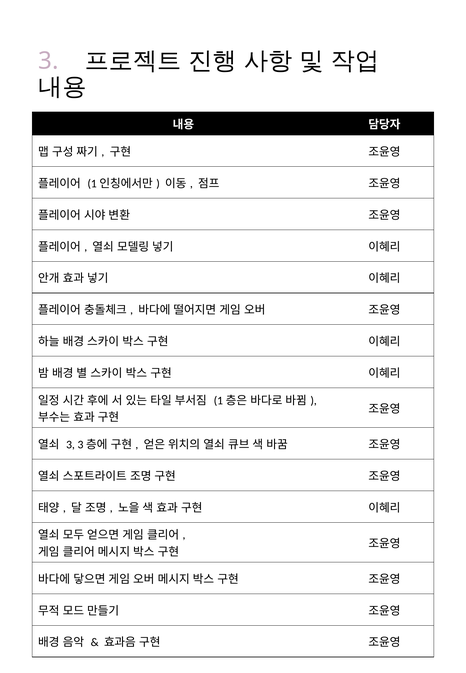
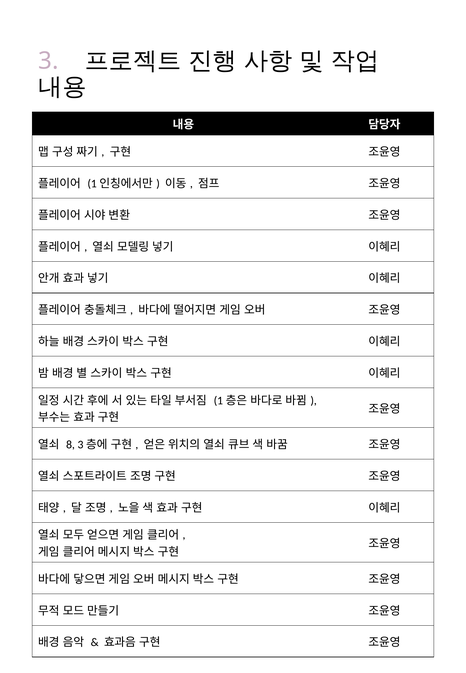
3 at (71, 445): 3 -> 8
